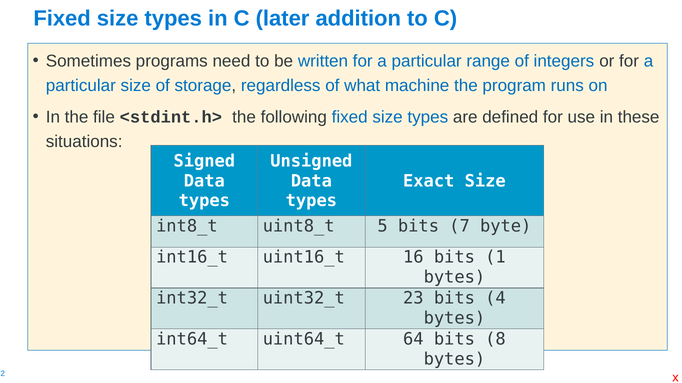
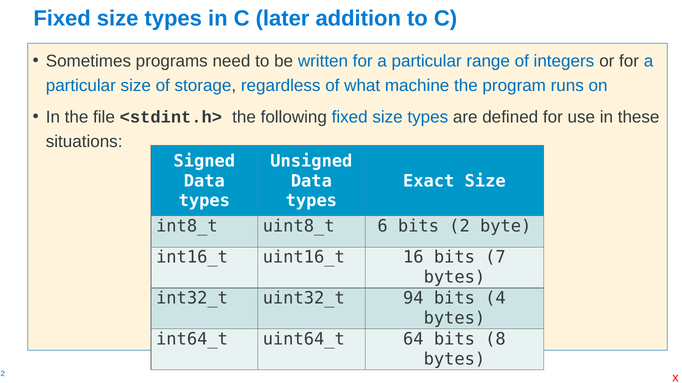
5: 5 -> 6
7: 7 -> 2
1: 1 -> 7
23: 23 -> 94
